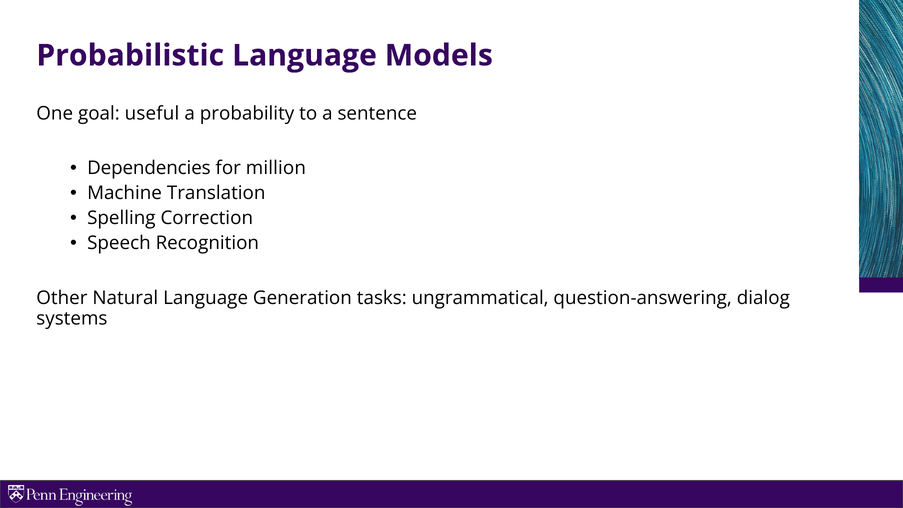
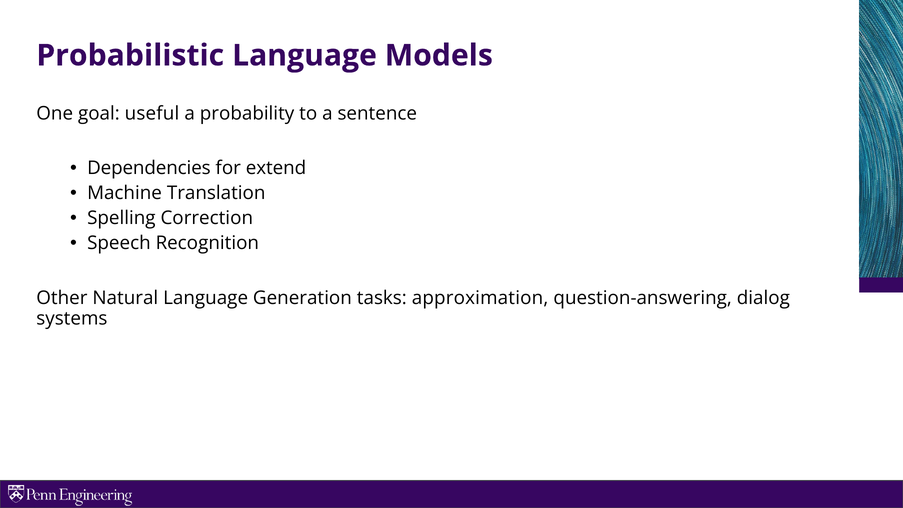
million: million -> extend
ungrammatical: ungrammatical -> approximation
